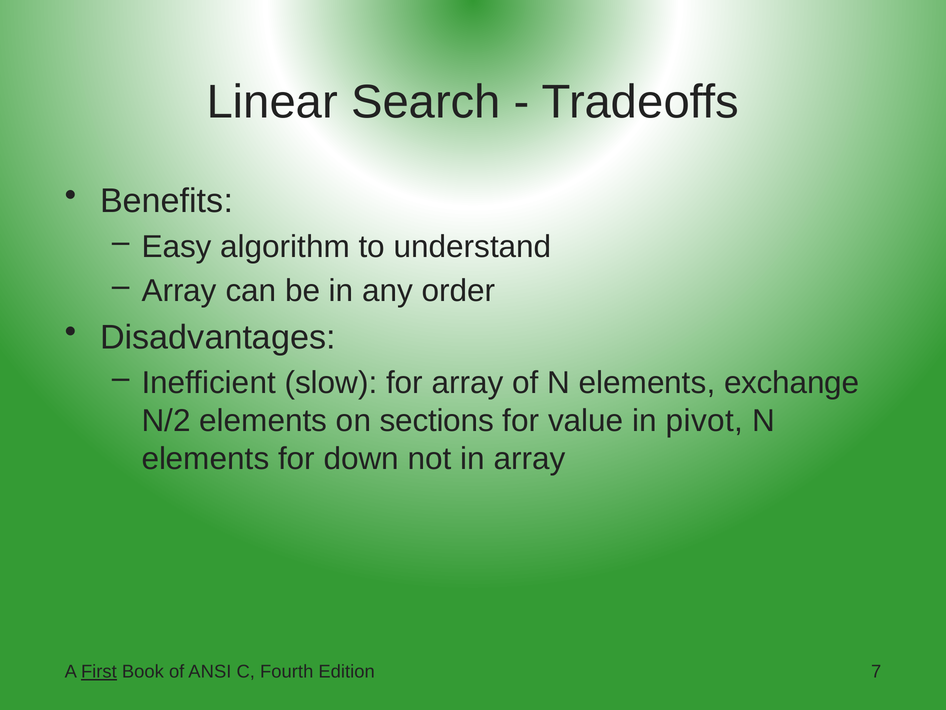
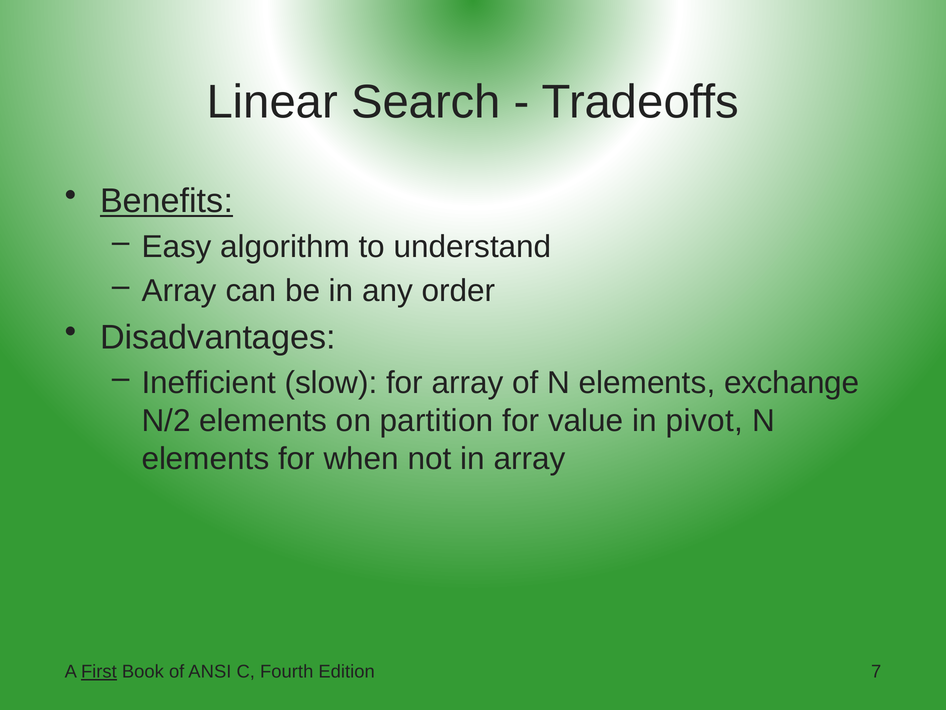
Benefits underline: none -> present
sections: sections -> partition
down: down -> when
